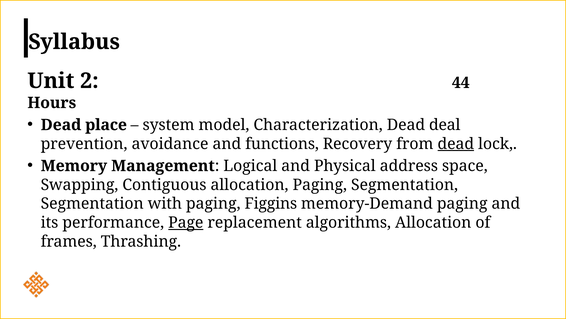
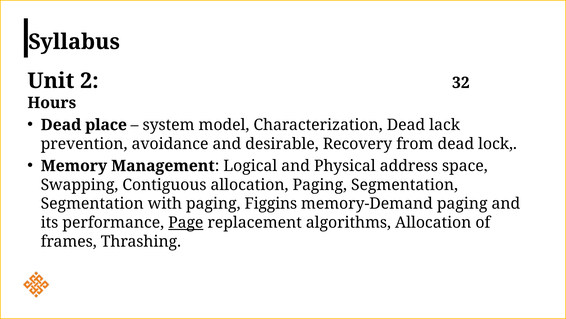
44: 44 -> 32
deal: deal -> lack
functions: functions -> desirable
dead at (456, 144) underline: present -> none
